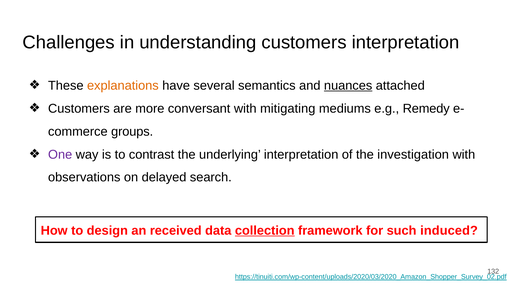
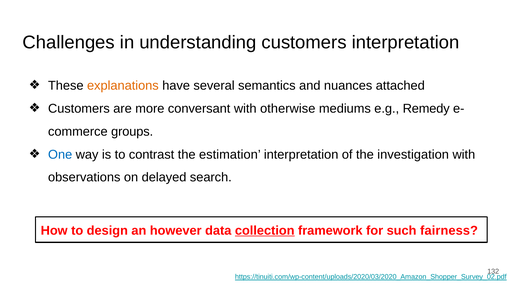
nuances underline: present -> none
mitigating: mitigating -> otherwise
One colour: purple -> blue
underlying: underlying -> estimation
received: received -> however
induced: induced -> fairness
